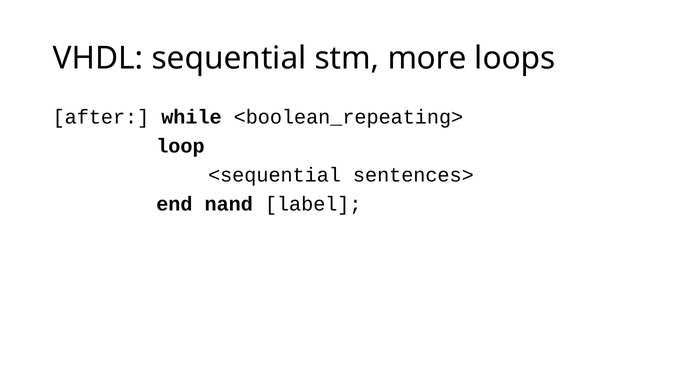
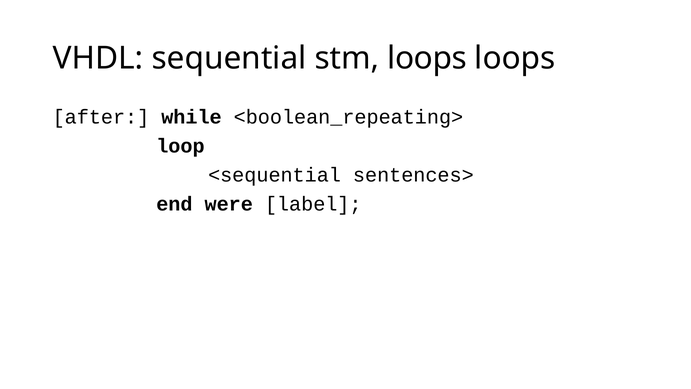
stm more: more -> loops
nand: nand -> were
